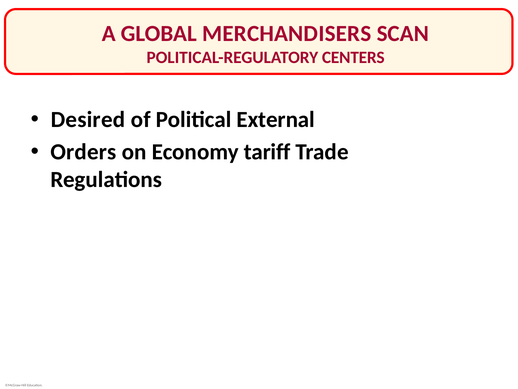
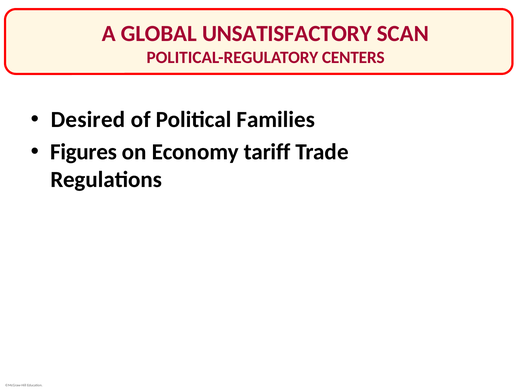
MERCHANDISERS: MERCHANDISERS -> UNSATISFACTORY
External: External -> Families
Orders: Orders -> Figures
